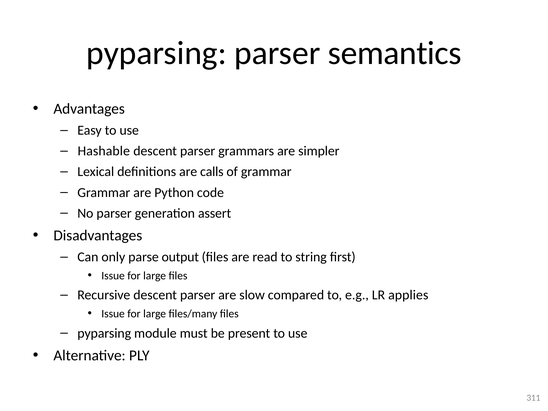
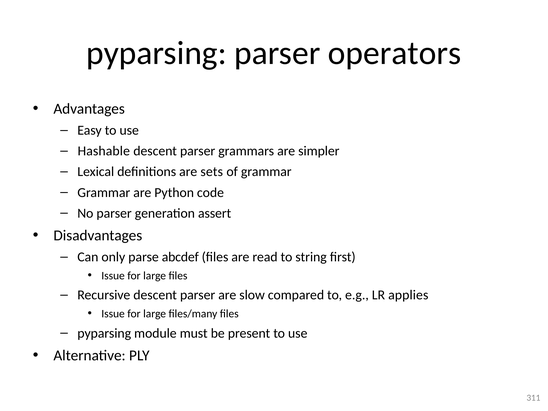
semantics: semantics -> operators
calls: calls -> sets
output: output -> abcdef
